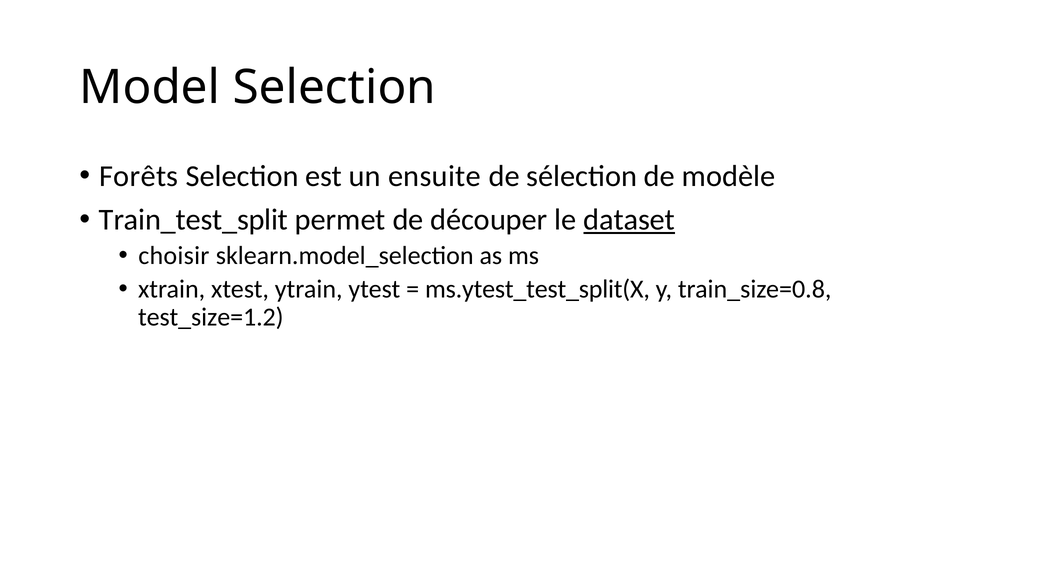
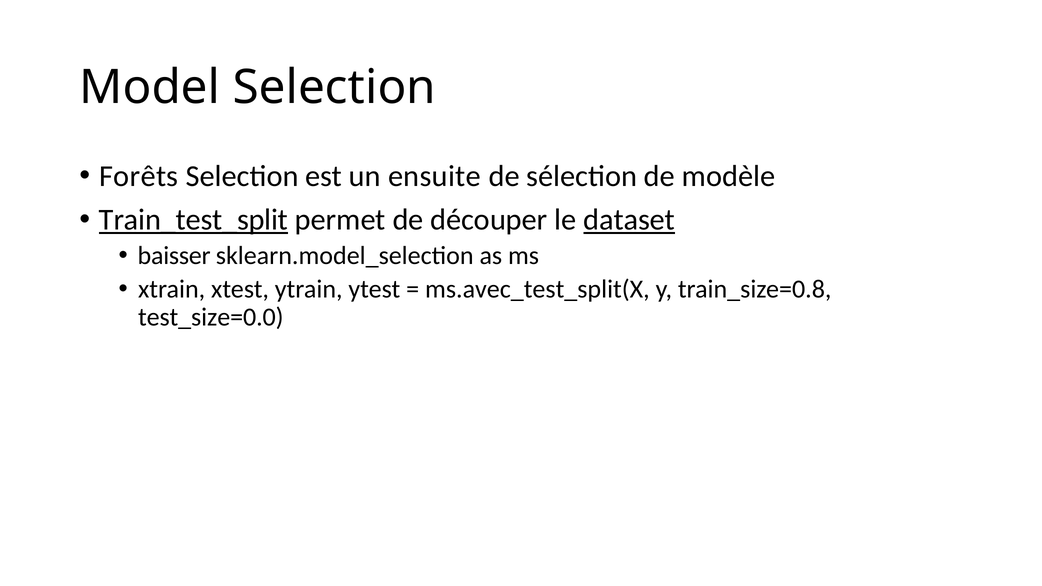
Train_test_split underline: none -> present
choisir: choisir -> baisser
ms.ytest_test_split(X: ms.ytest_test_split(X -> ms.avec_test_split(X
test_size=1.2: test_size=1.2 -> test_size=0.0
